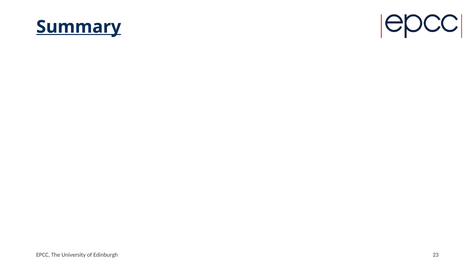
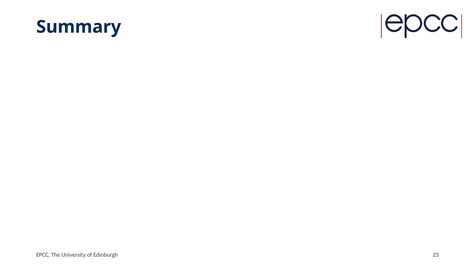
Summary underline: present -> none
